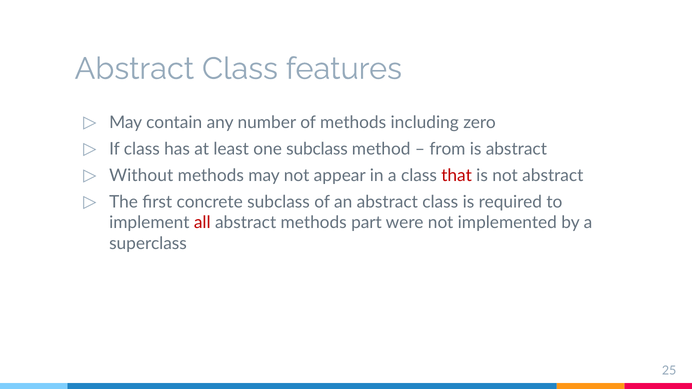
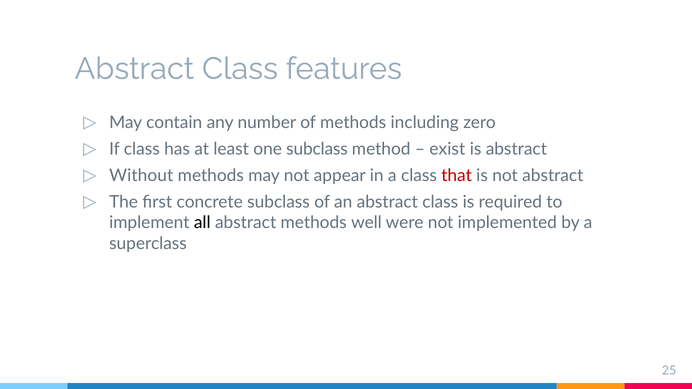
from: from -> exist
all colour: red -> black
part: part -> well
